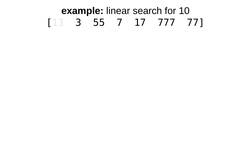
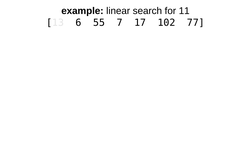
10: 10 -> 11
3: 3 -> 6
777: 777 -> 102
